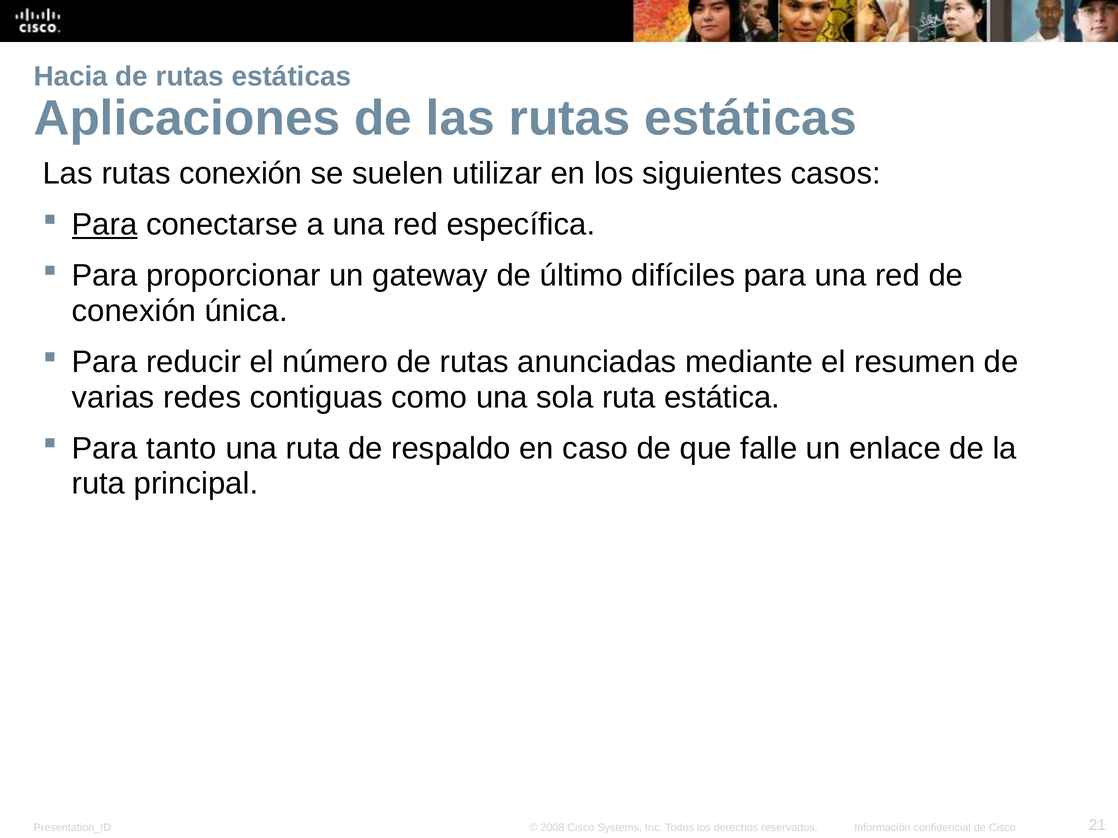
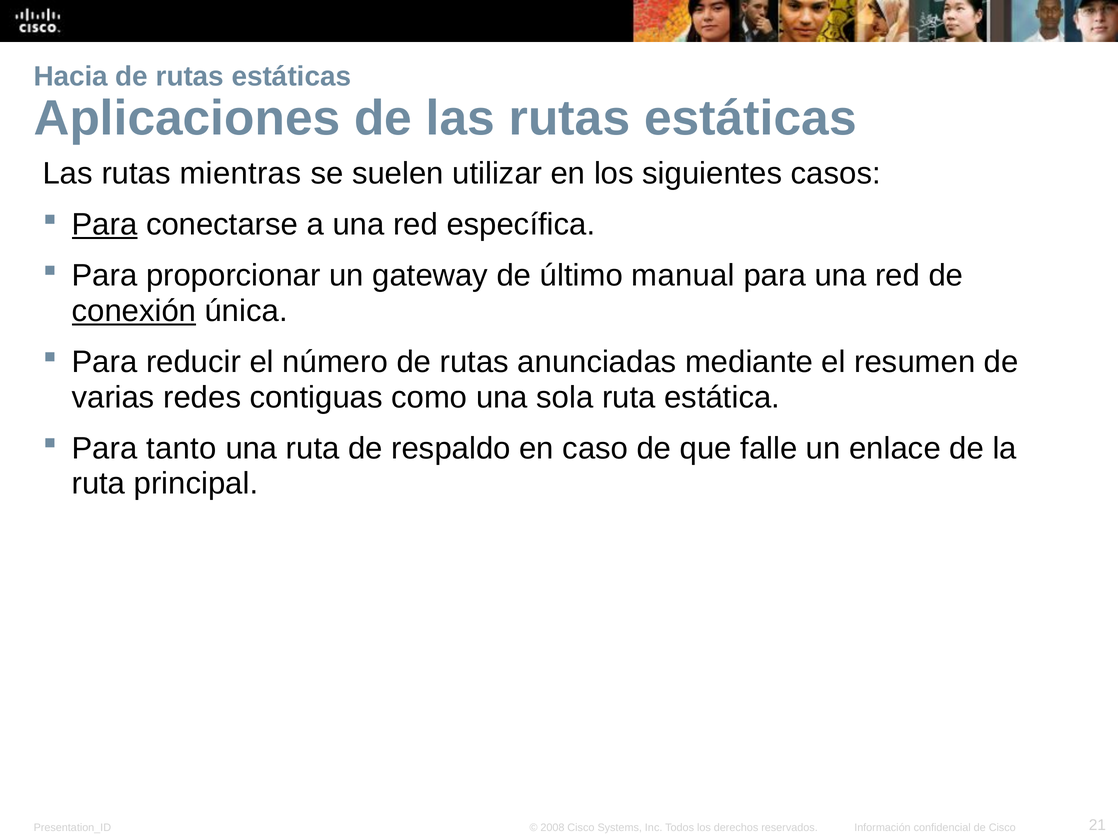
rutas conexión: conexión -> mientras
difíciles: difíciles -> manual
conexión at (134, 311) underline: none -> present
